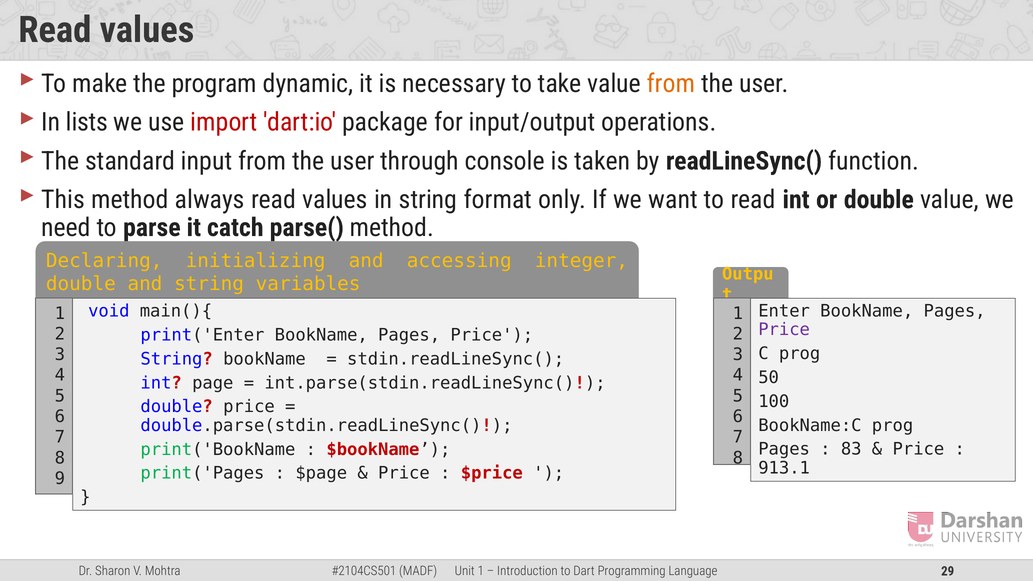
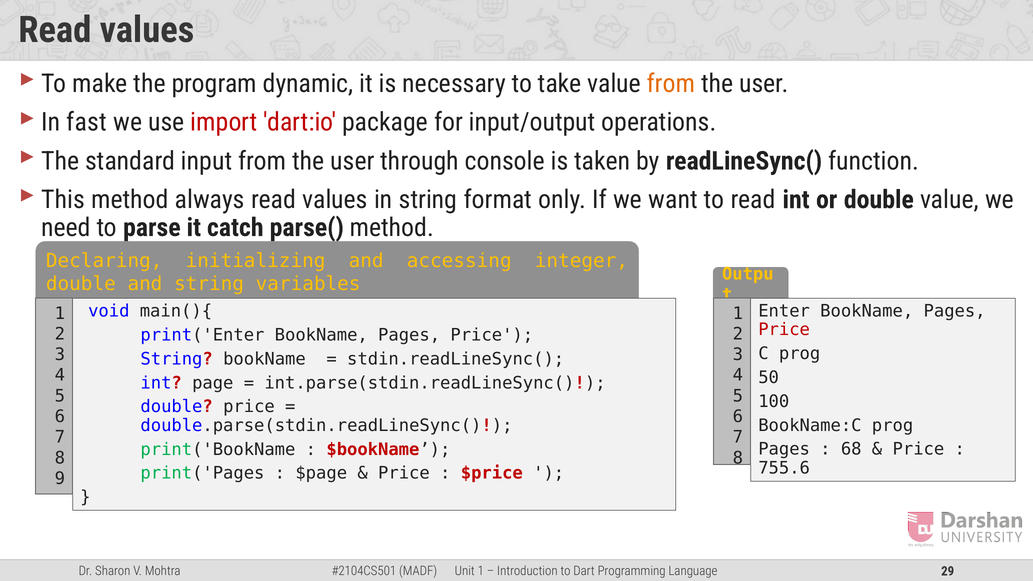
lists: lists -> fast
Price at (784, 330) colour: purple -> red
83: 83 -> 68
913.1: 913.1 -> 755.6
